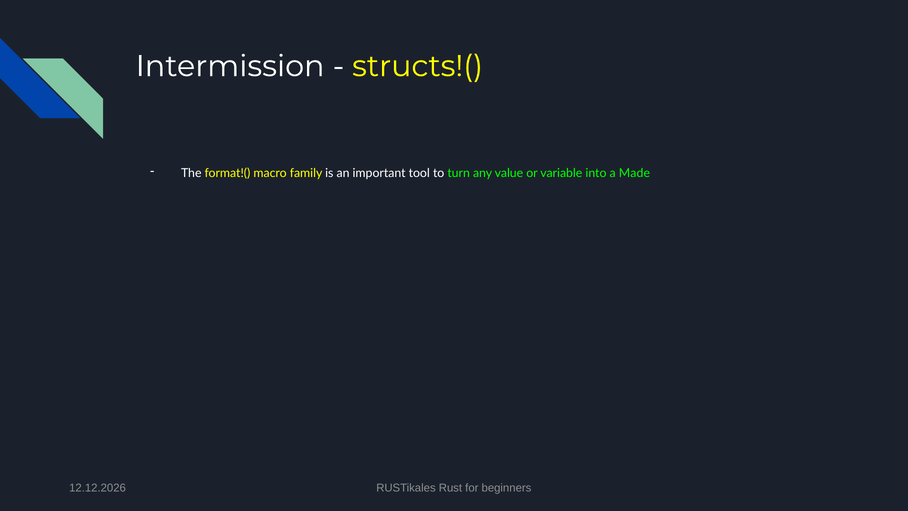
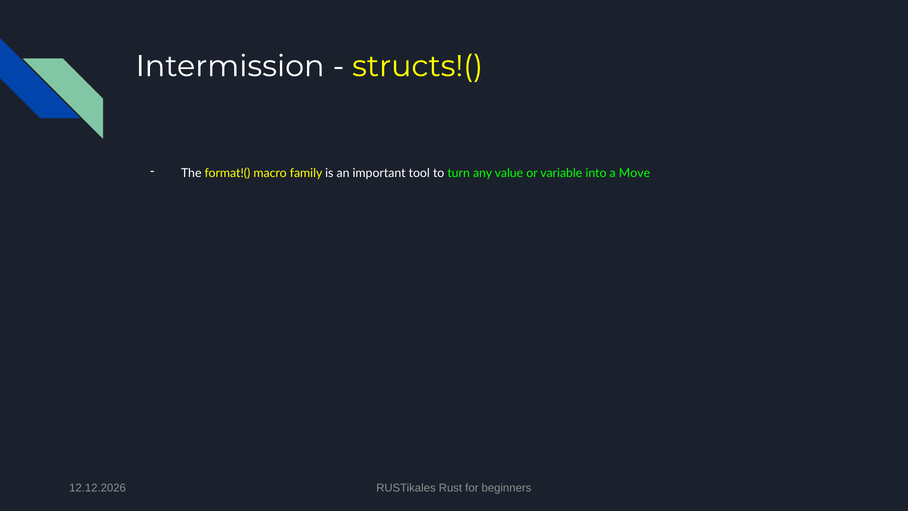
Made: Made -> Move
